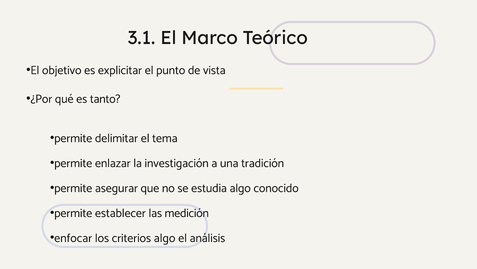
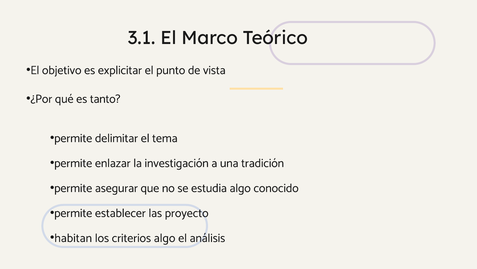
medición: medición -> proyecto
enfocar: enfocar -> habitan
